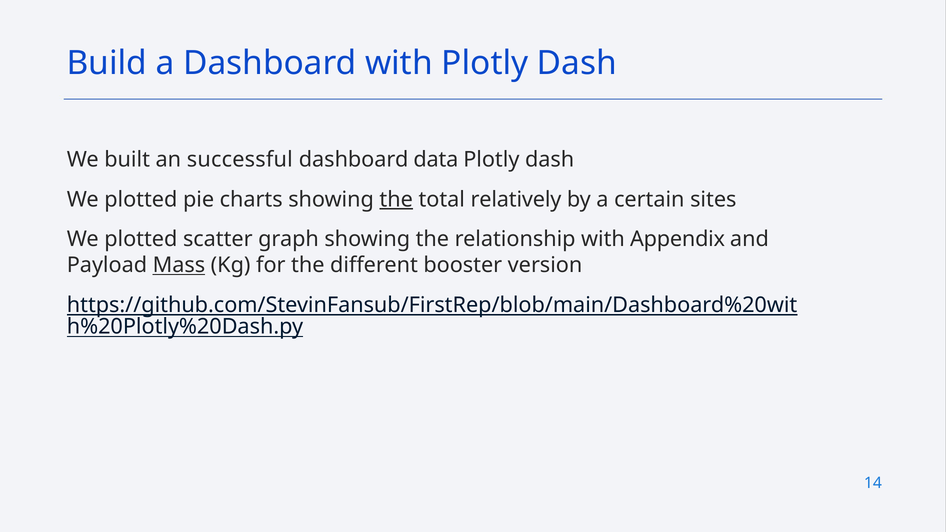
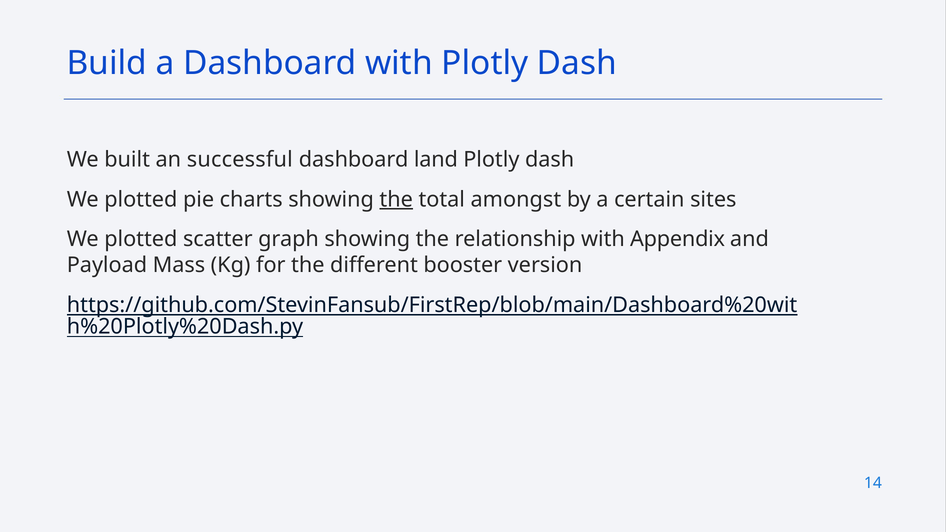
data: data -> land
relatively: relatively -> amongst
Mass underline: present -> none
